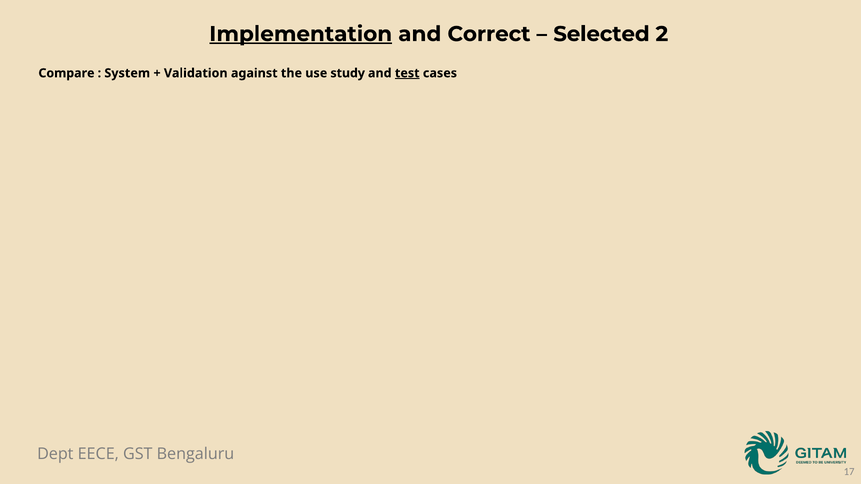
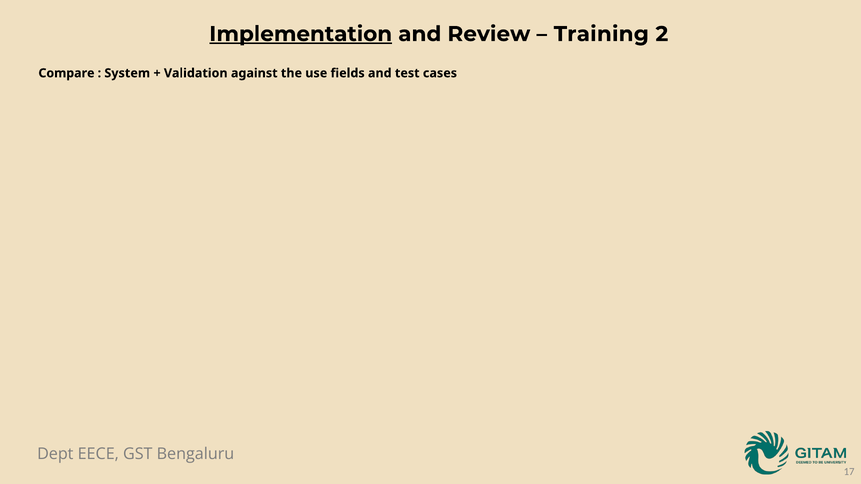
Correct: Correct -> Review
Selected: Selected -> Training
study: study -> fields
test underline: present -> none
